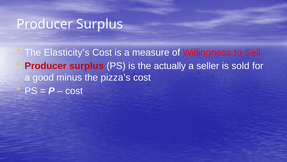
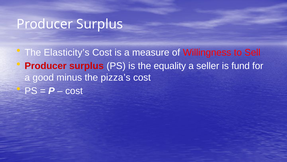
actually: actually -> equality
sold: sold -> fund
